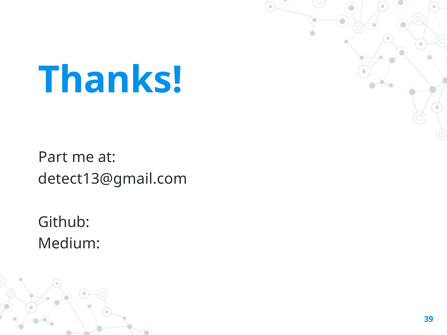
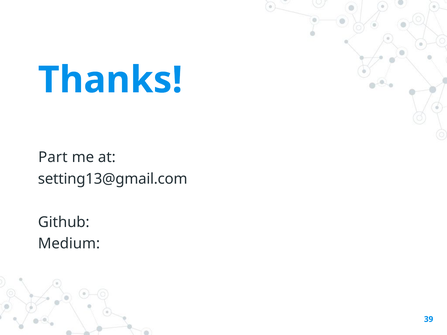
detect13@gmail.com: detect13@gmail.com -> setting13@gmail.com
